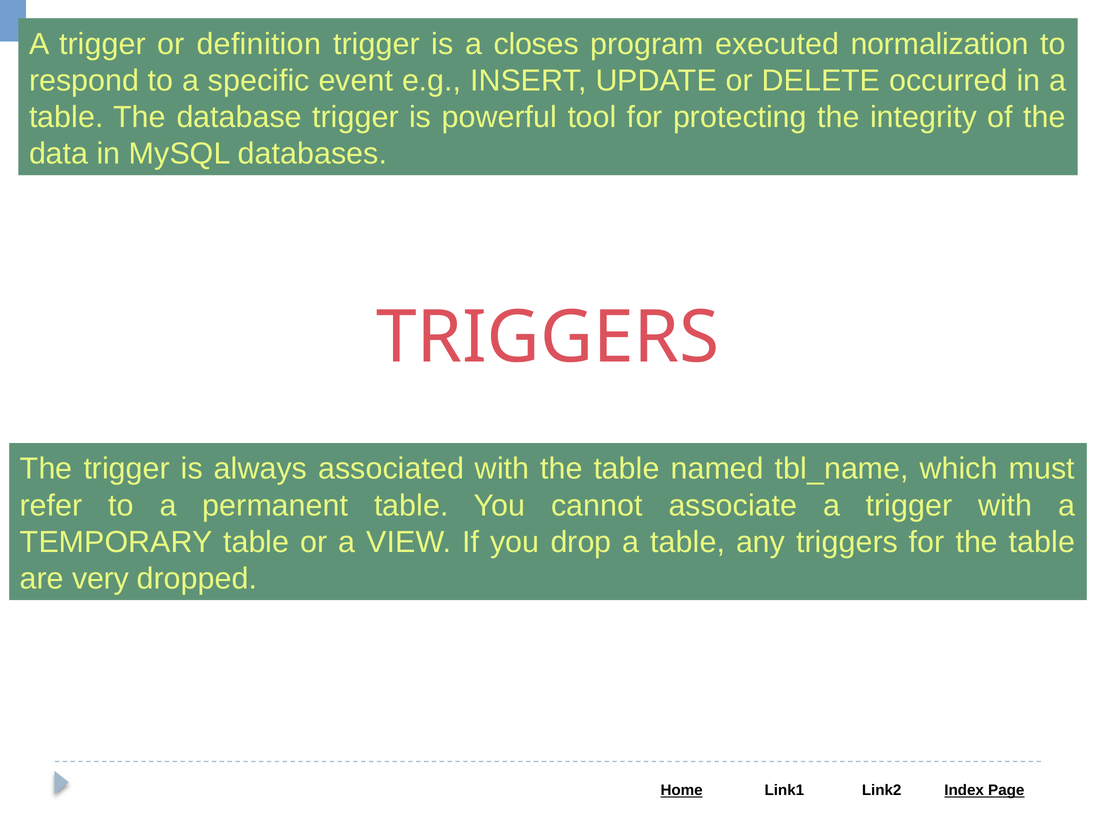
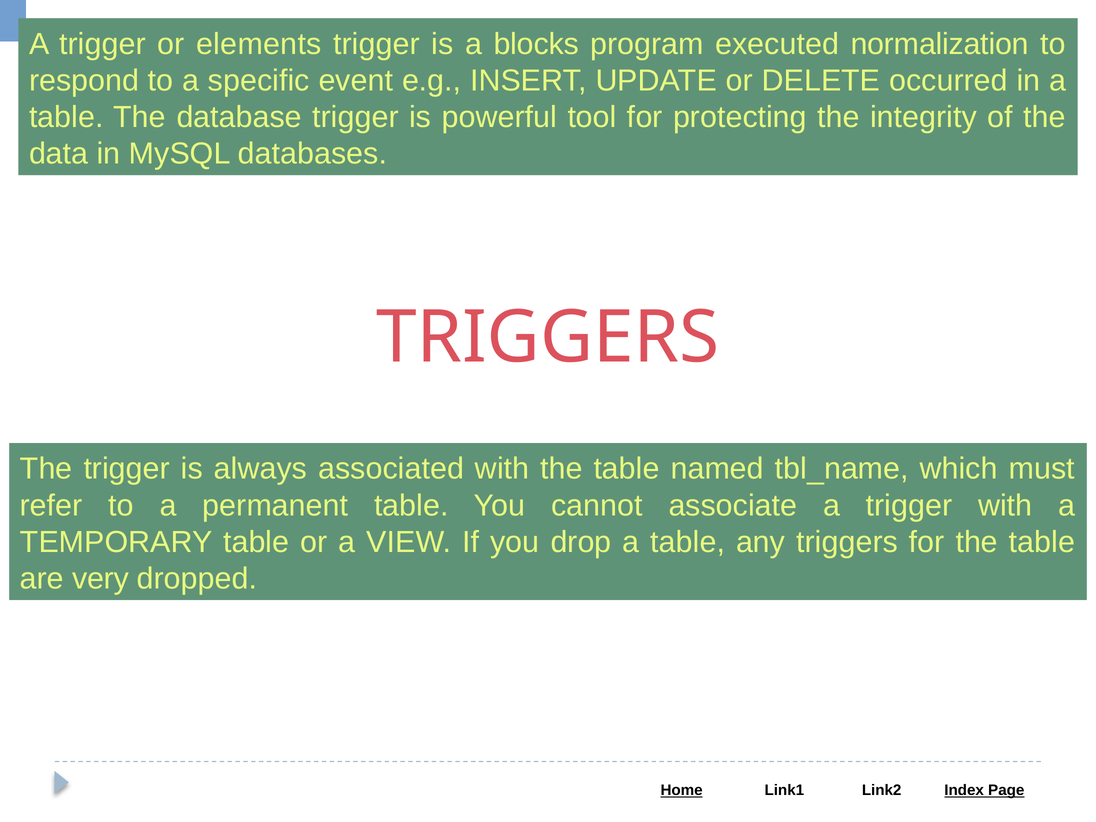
definition: definition -> elements
closes: closes -> blocks
